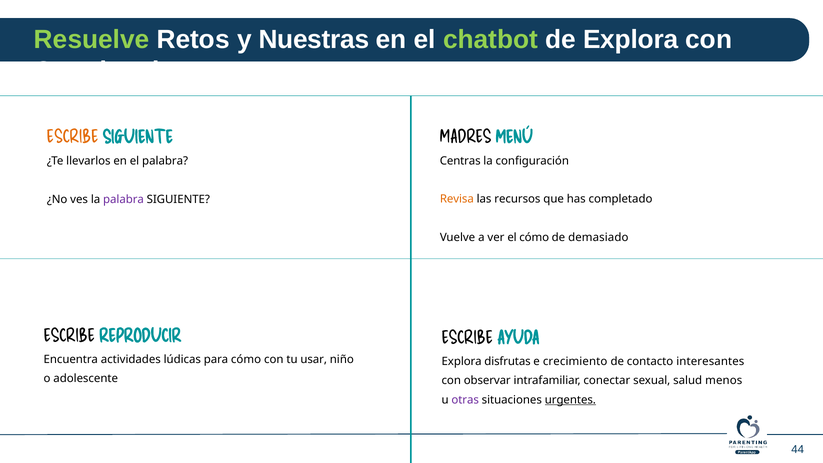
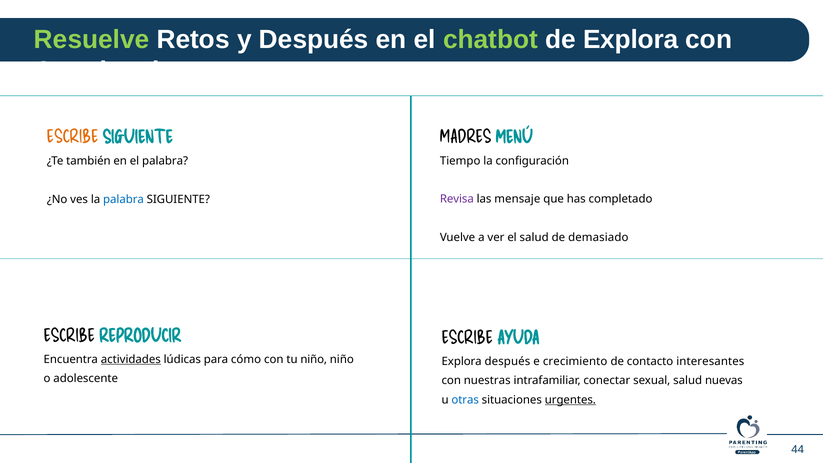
y Nuestras: Nuestras -> Después
llevarlos: llevarlos -> también
Centras: Centras -> Tiempo
palabra at (123, 199) colour: purple -> blue
Revisa colour: orange -> purple
recursos: recursos -> mensaje
el cómo: cómo -> salud
actividades underline: none -> present
tu usar: usar -> niño
Explora disfrutas: disfrutas -> después
observar: observar -> nuestras
menos: menos -> nuevas
otras colour: purple -> blue
